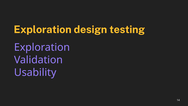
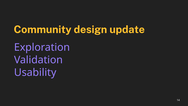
Exploration at (43, 30): Exploration -> Community
testing: testing -> update
